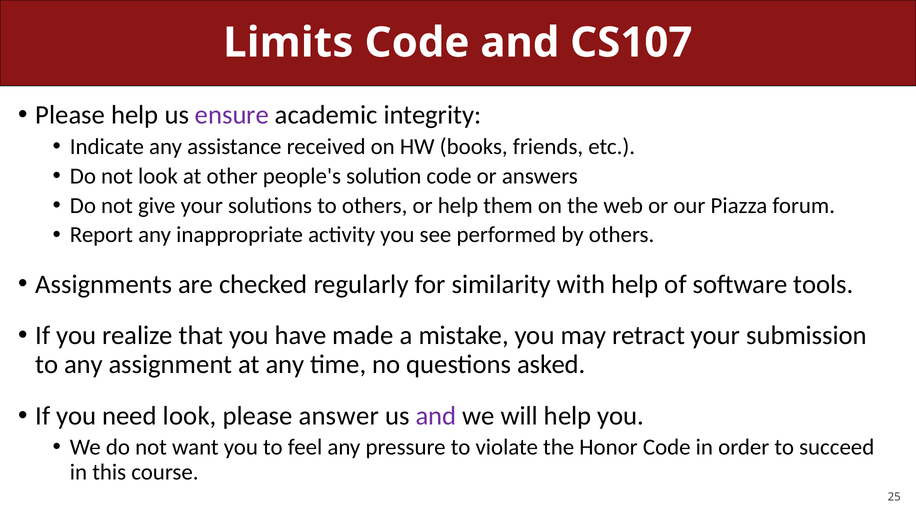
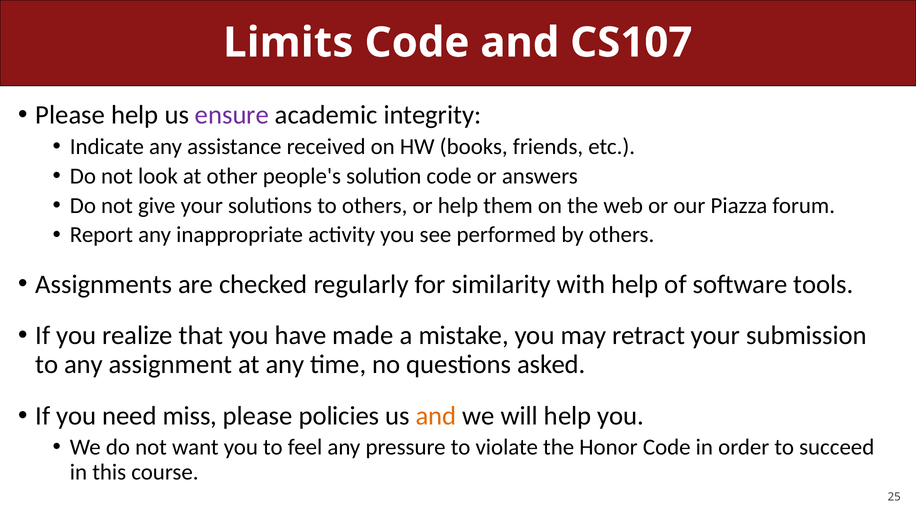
need look: look -> miss
answer: answer -> policies
and at (436, 416) colour: purple -> orange
